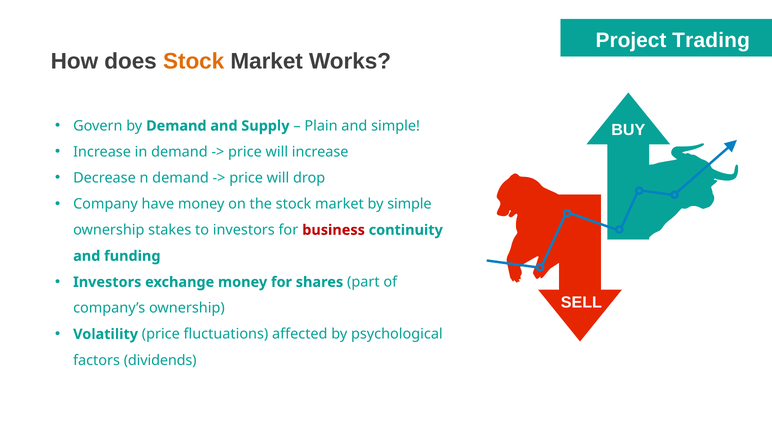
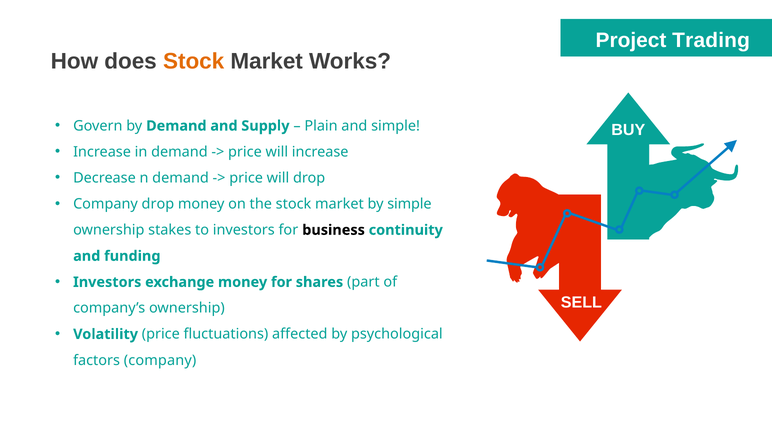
Company have: have -> drop
business colour: red -> black
factors dividends: dividends -> company
